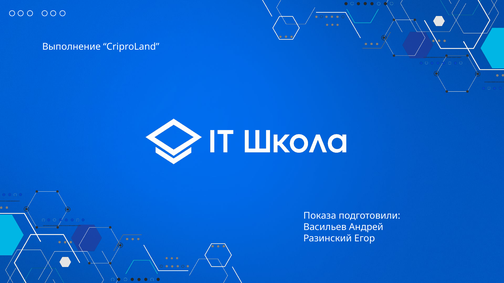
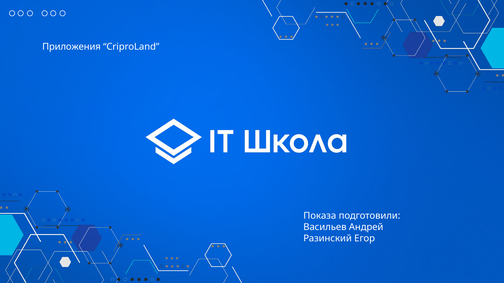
Выполнение: Выполнение -> Приложения
